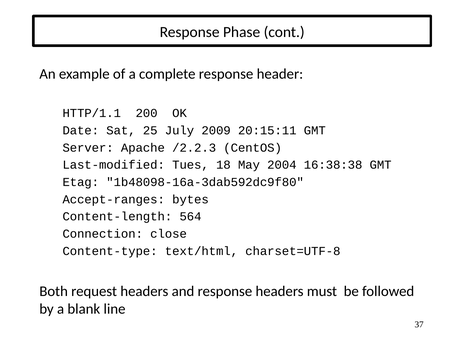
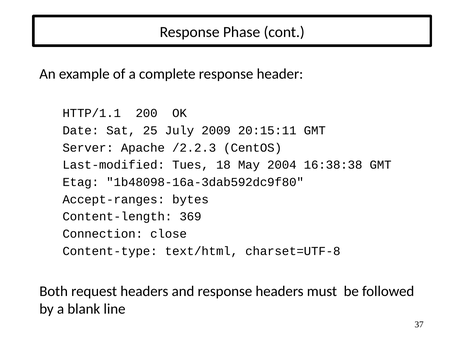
564: 564 -> 369
